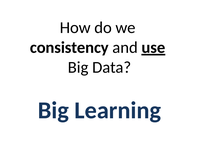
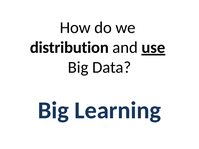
consistency: consistency -> distribution
